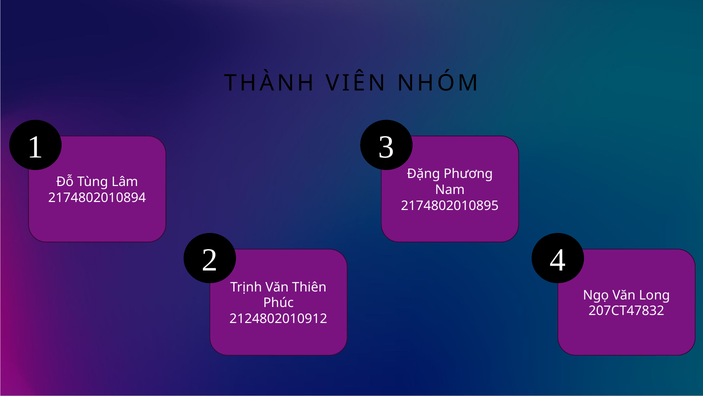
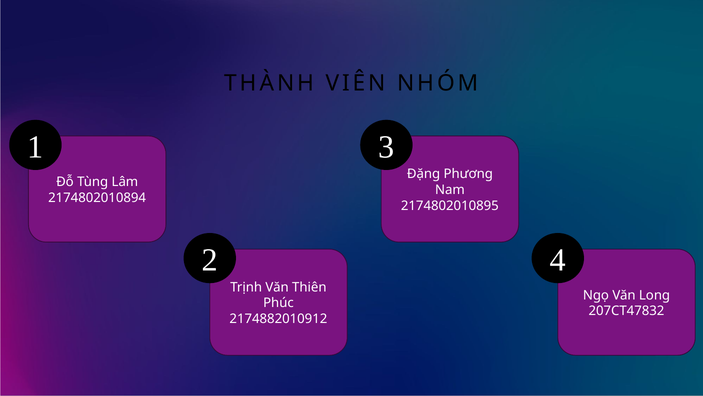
2124802010912: 2124802010912 -> 2174882010912
